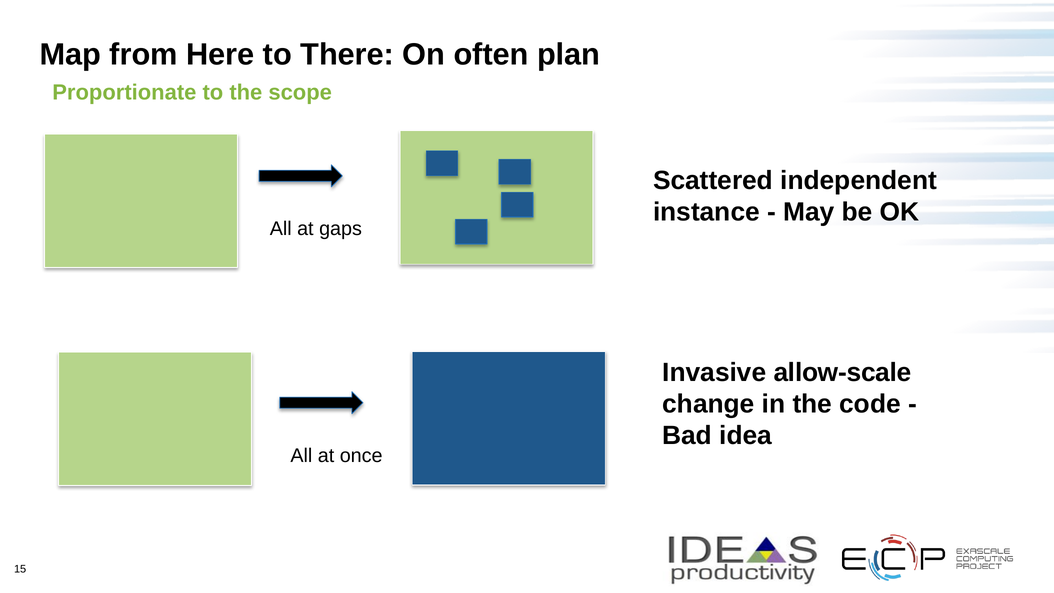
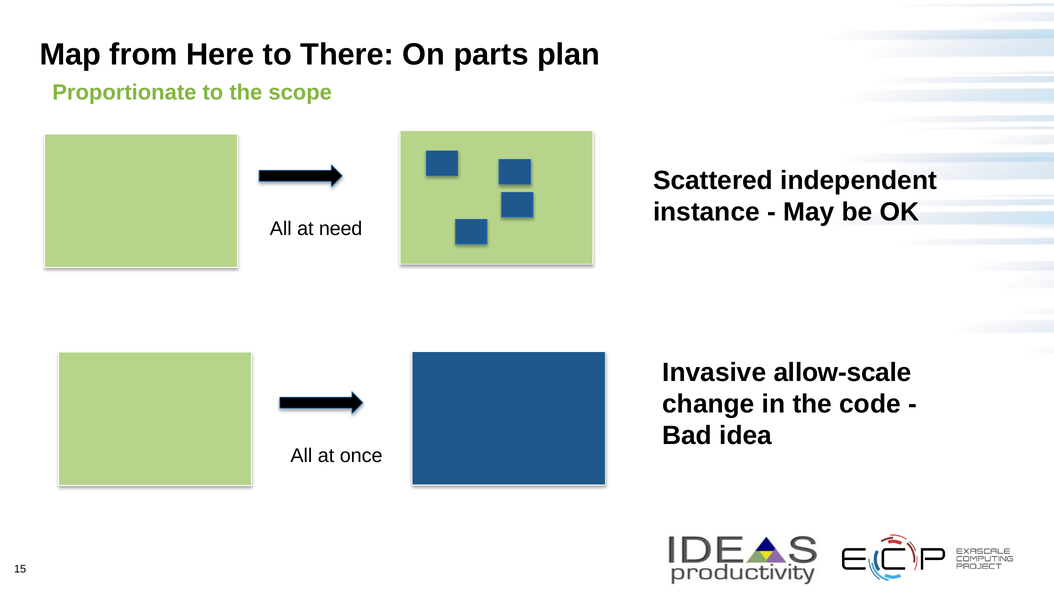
often: often -> parts
gaps: gaps -> need
